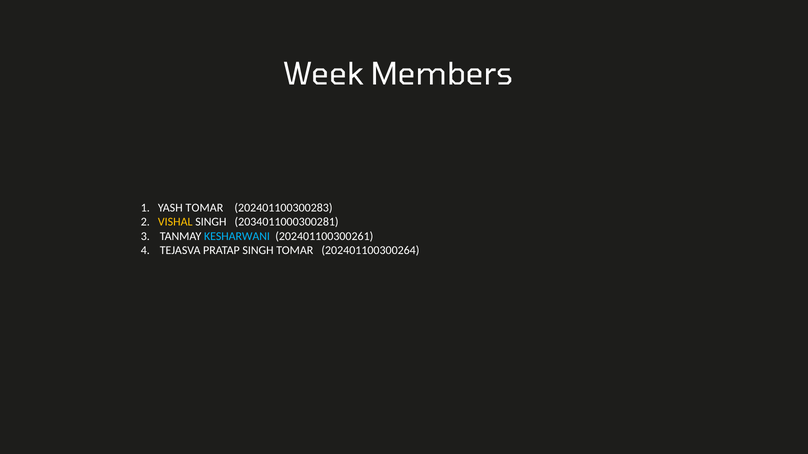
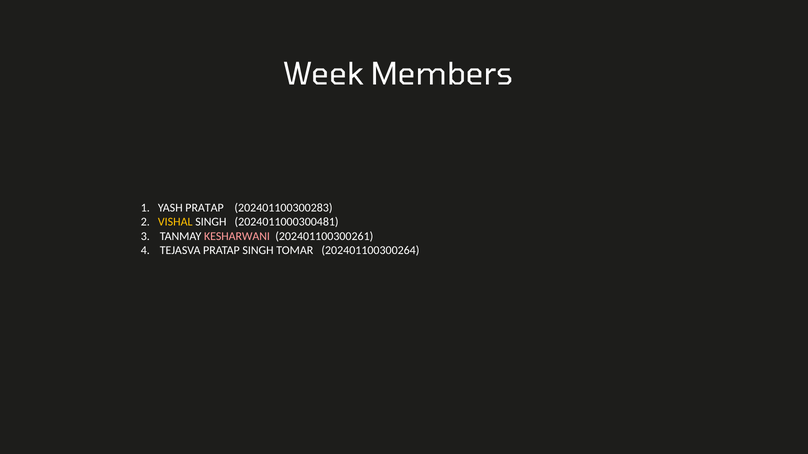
YASH TOMAR: TOMAR -> PRATAP
2034011000300281: 2034011000300281 -> 2024011000300481
KESHARWANI colour: light blue -> pink
